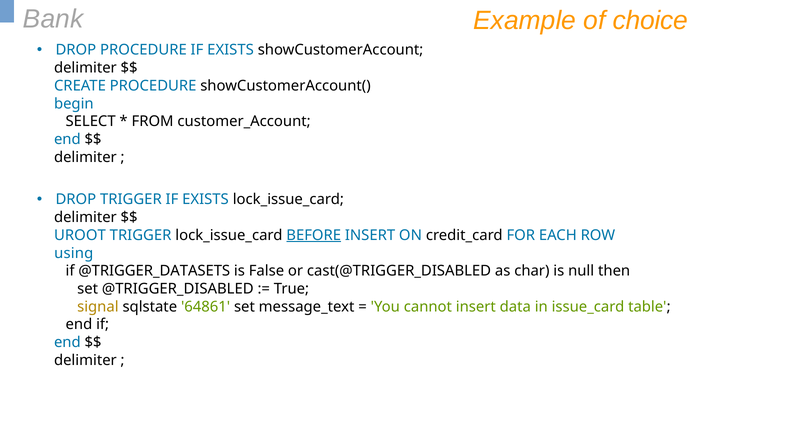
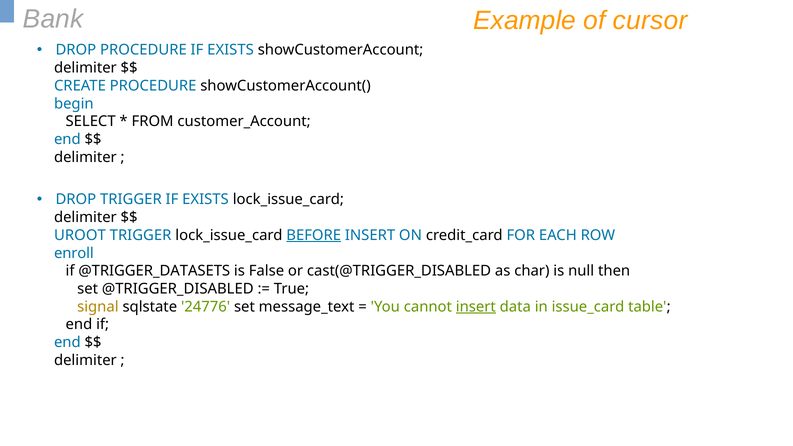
choice: choice -> cursor
using: using -> enroll
64861: 64861 -> 24776
insert at (476, 307) underline: none -> present
